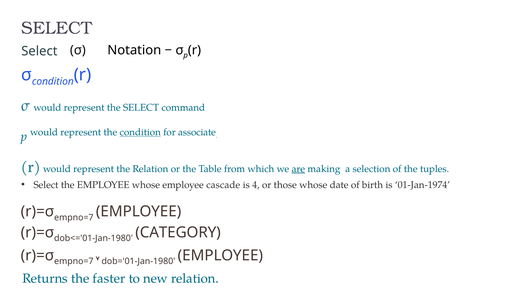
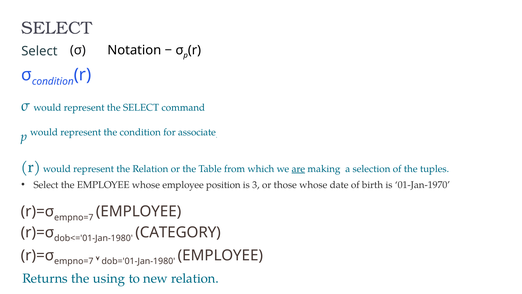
condition at (140, 132) underline: present -> none
cascade: cascade -> position
4: 4 -> 3
01-Jan-1974: 01-Jan-1974 -> 01-Jan-1970
faster: faster -> using
